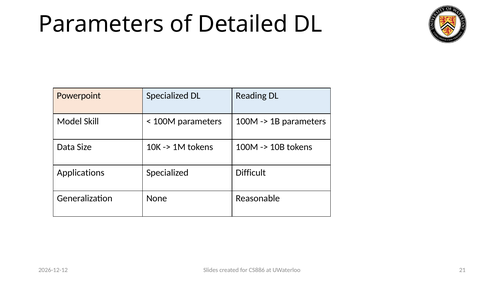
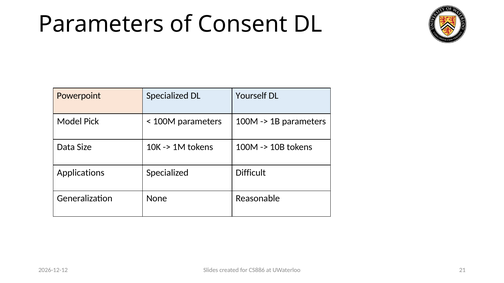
Detailed: Detailed -> Consent
Reading: Reading -> Yourself
Skill: Skill -> Pick
